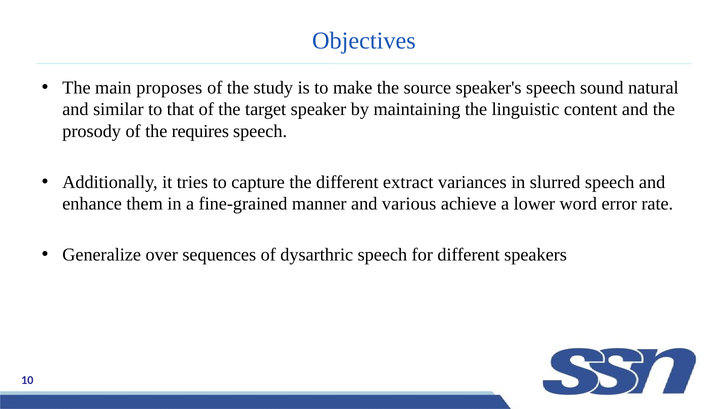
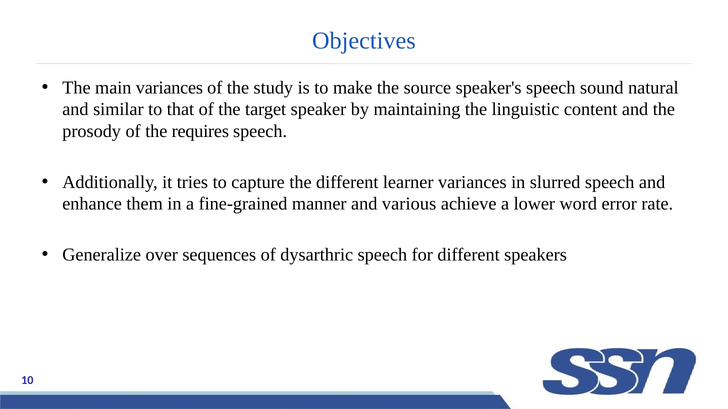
main proposes: proposes -> variances
extract: extract -> learner
